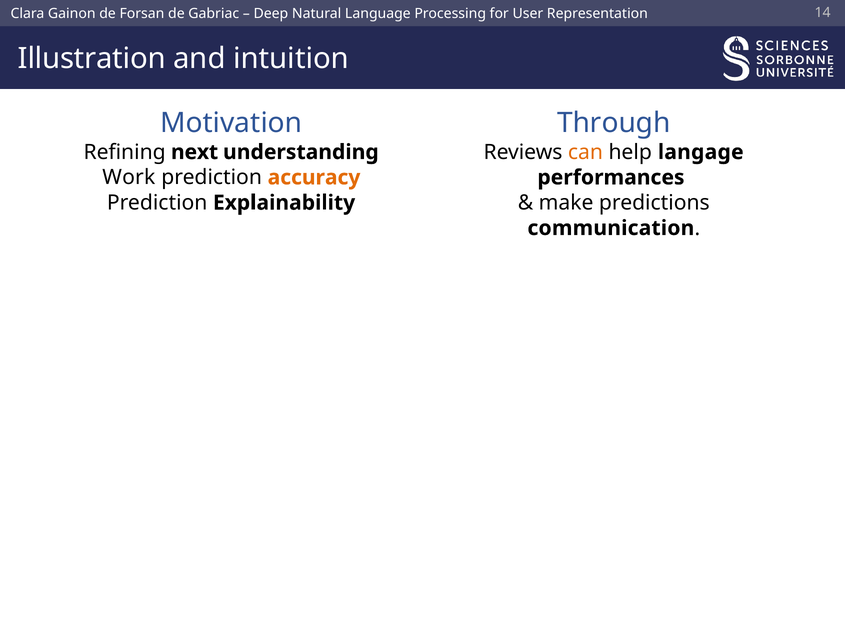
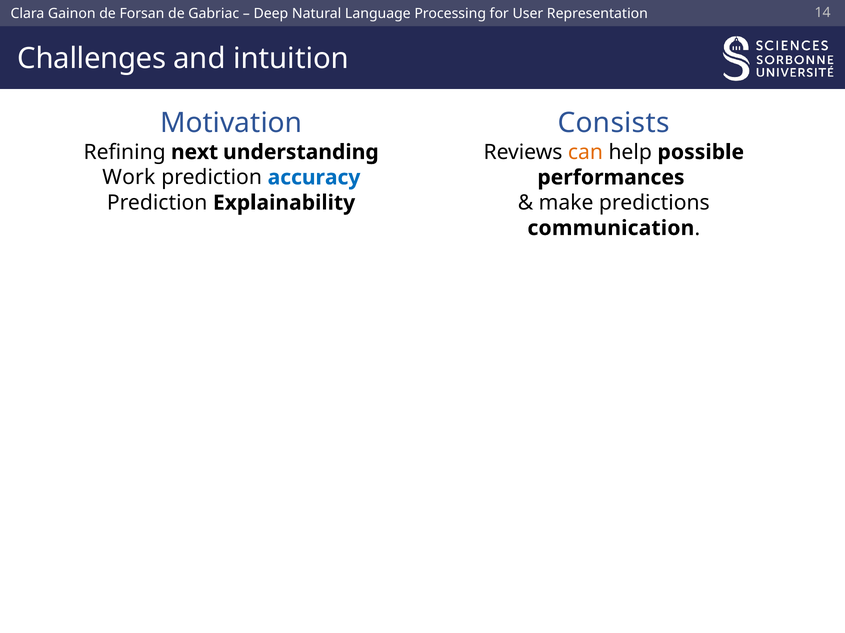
Illustration: Illustration -> Challenges
Through: Through -> Consists
langage: langage -> possible
accuracy colour: orange -> blue
